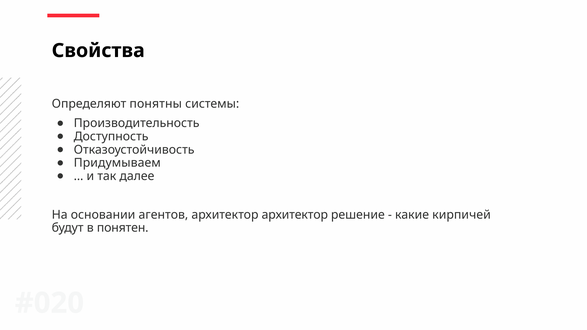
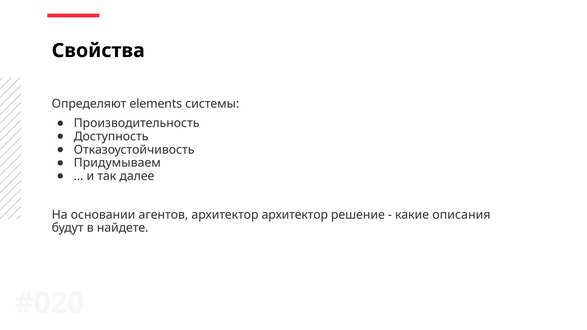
понятны: понятны -> elements
кирпичей: кирпичей -> описания
понятен: понятен -> найдете
